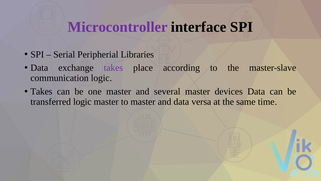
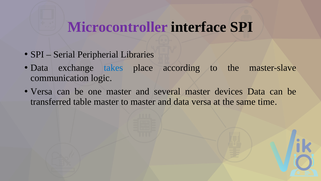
takes at (113, 68) colour: purple -> blue
Takes at (41, 91): Takes -> Versa
transferred logic: logic -> table
